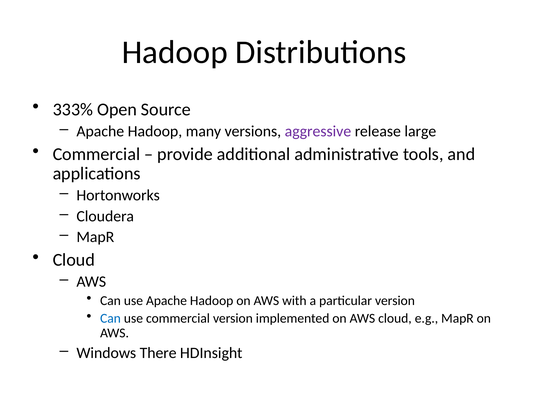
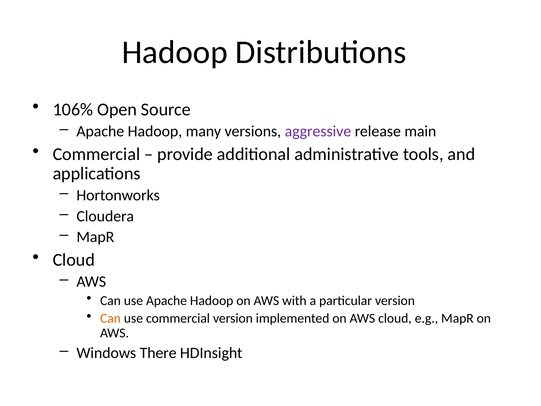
333%: 333% -> 106%
large: large -> main
Can at (110, 318) colour: blue -> orange
